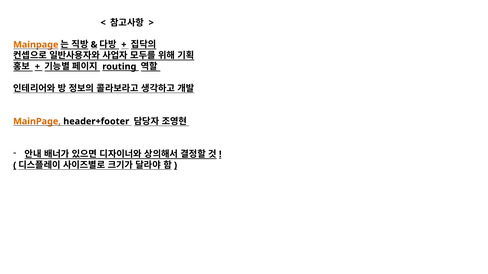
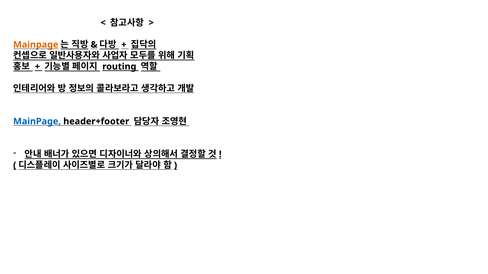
MainPage at (37, 122) colour: orange -> blue
